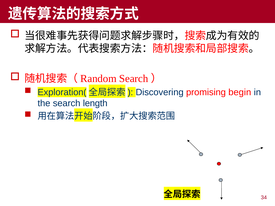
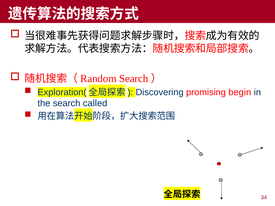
length: length -> called
